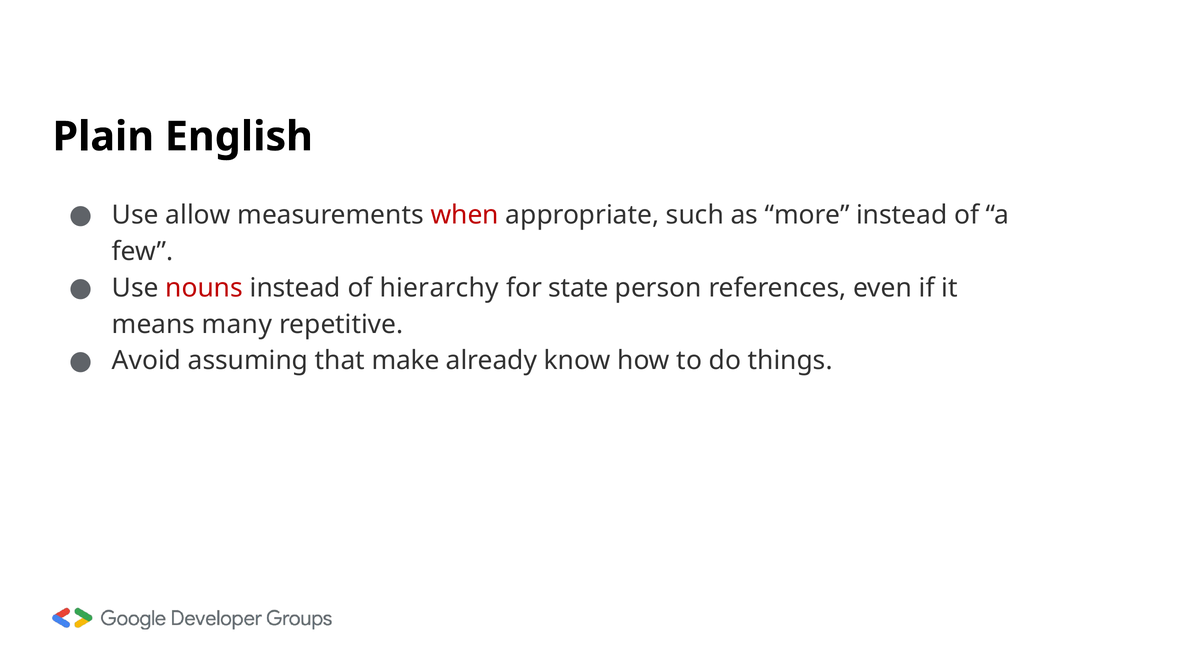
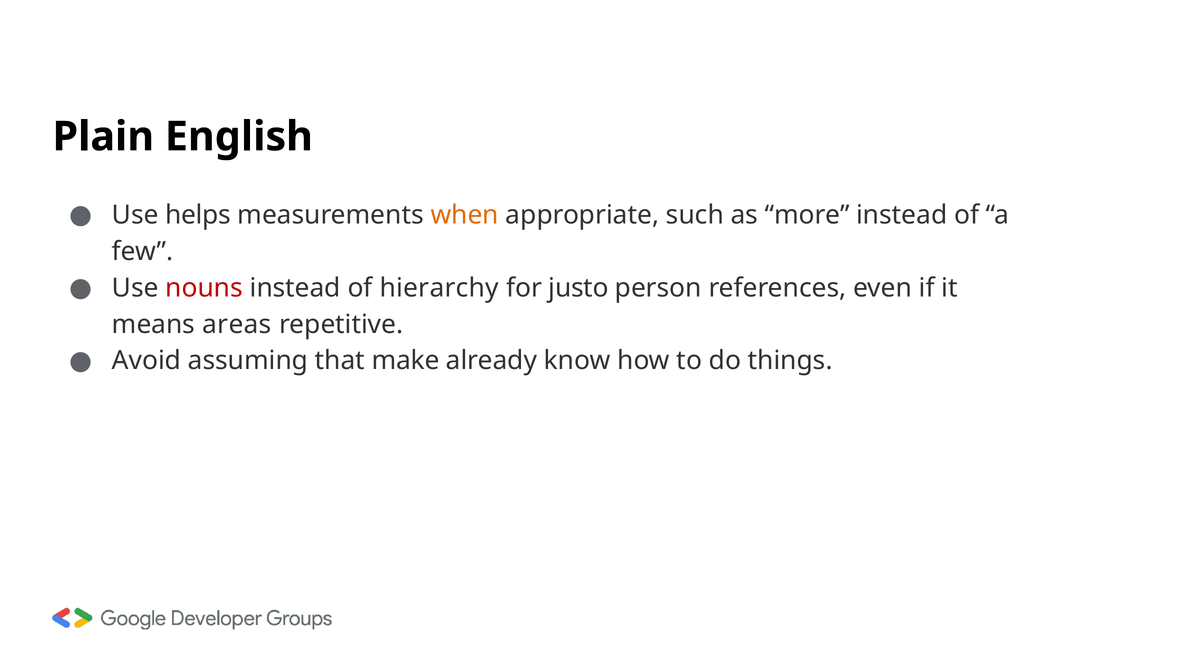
allow: allow -> helps
when colour: red -> orange
state: state -> justo
many: many -> areas
